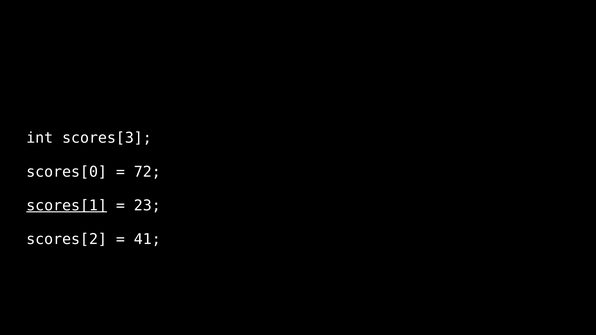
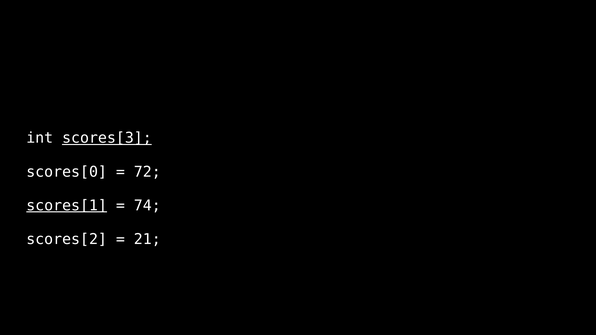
scores[3 underline: none -> present
23: 23 -> 74
41: 41 -> 21
